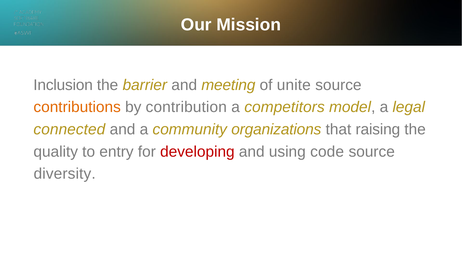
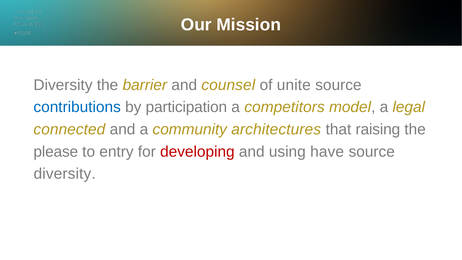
Inclusion at (63, 85): Inclusion -> Diversity
meeting: meeting -> counsel
contributions colour: orange -> blue
contribution: contribution -> participation
organizations: organizations -> architectures
quality: quality -> please
code: code -> have
